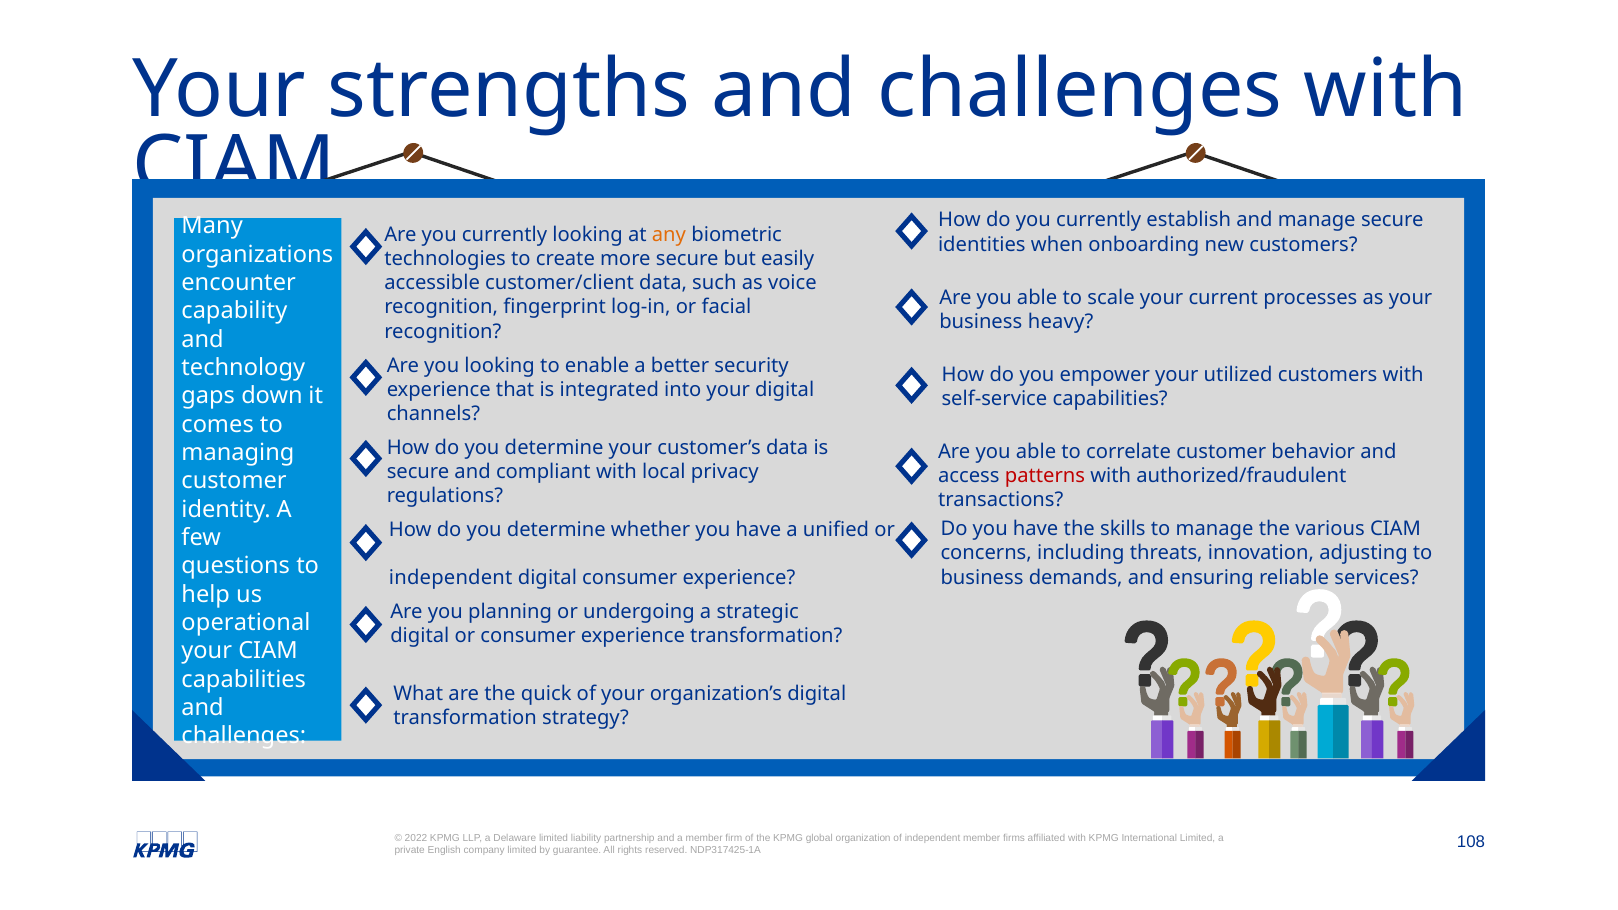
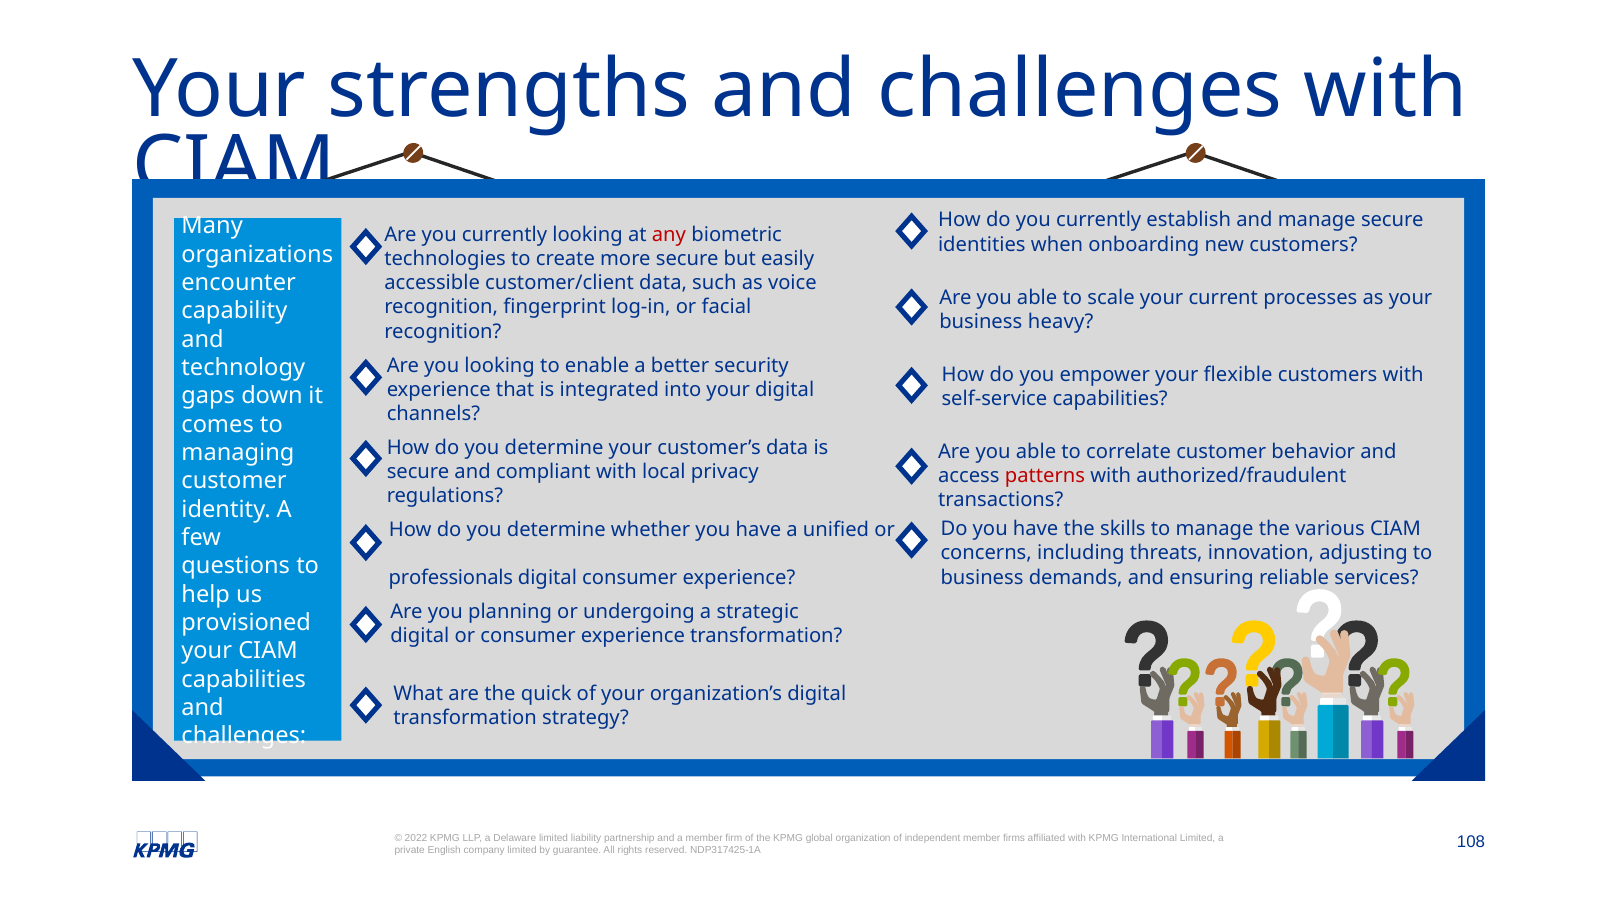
any colour: orange -> red
utilized: utilized -> flexible
independent at (451, 578): independent -> professionals
operational: operational -> provisioned
